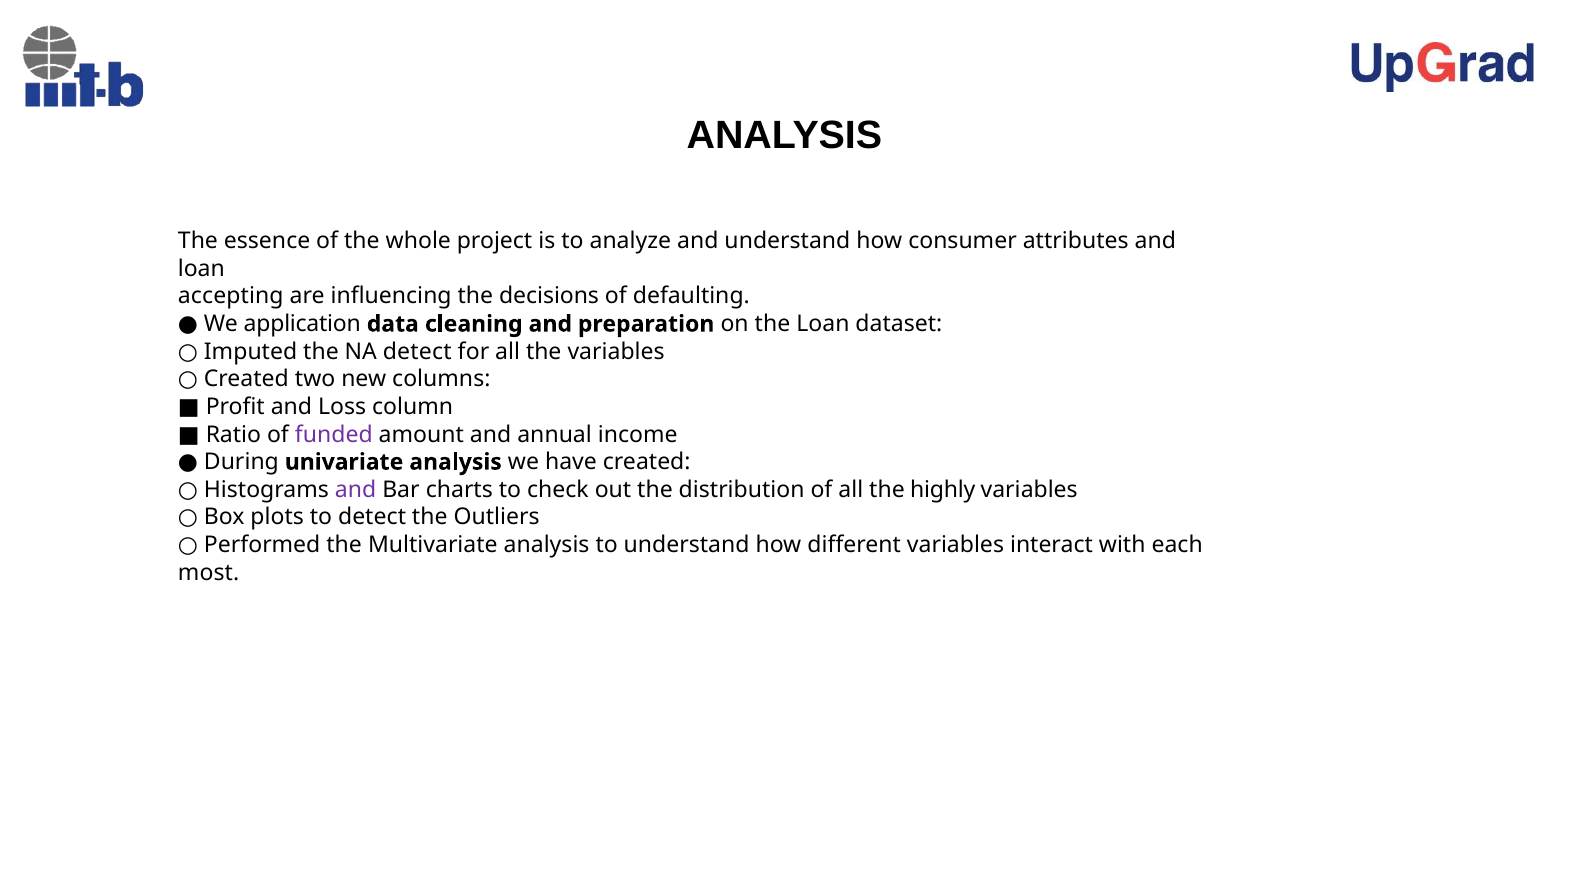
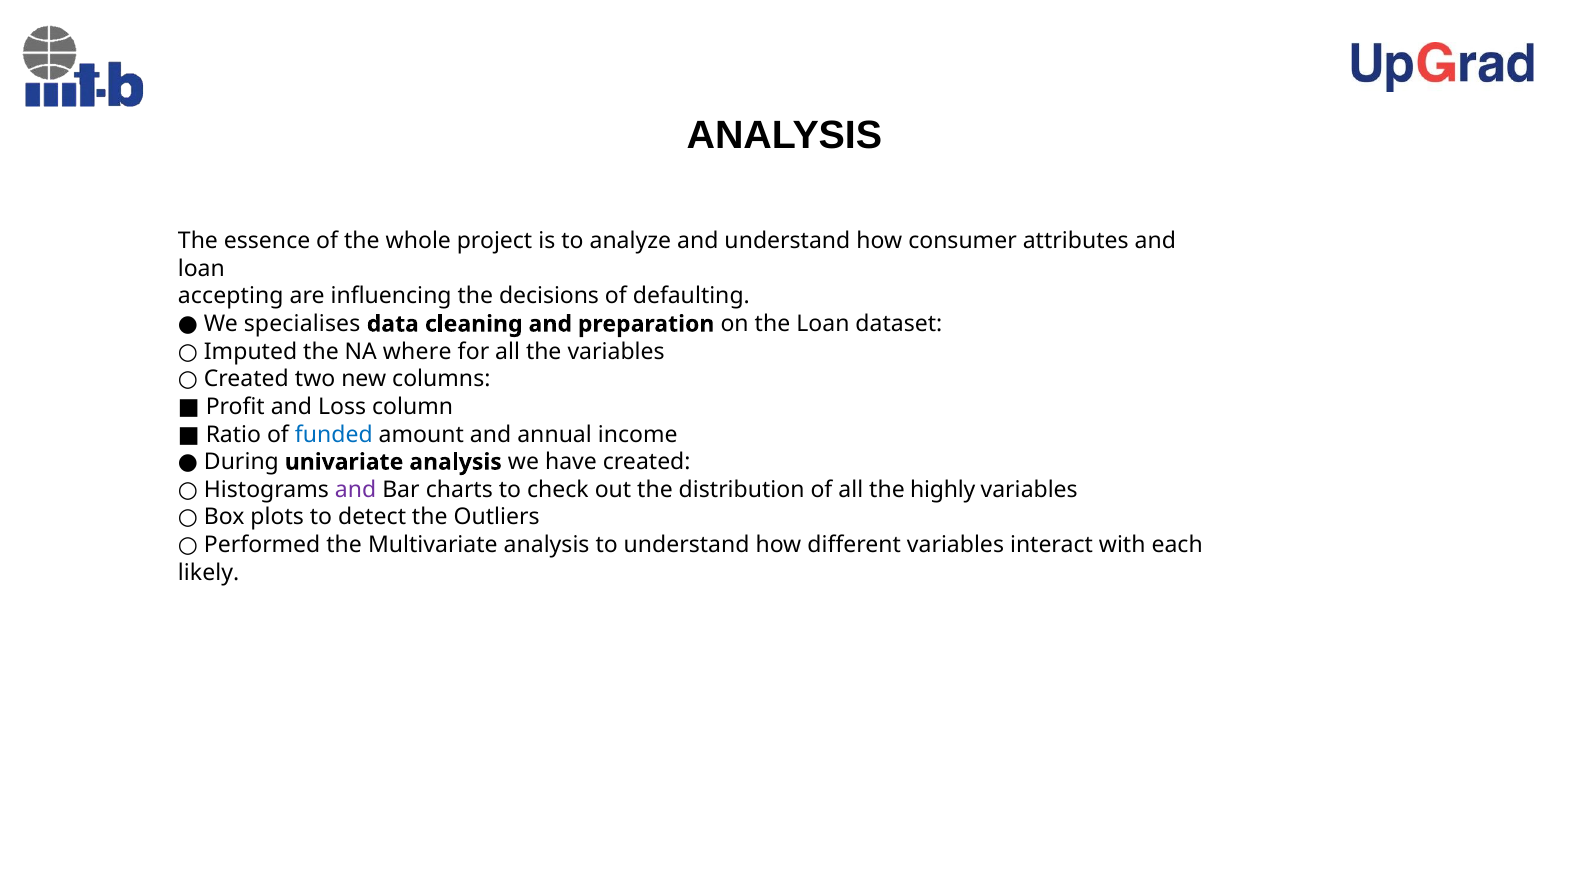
application: application -> specialises
NA detect: detect -> where
funded colour: purple -> blue
most: most -> likely
